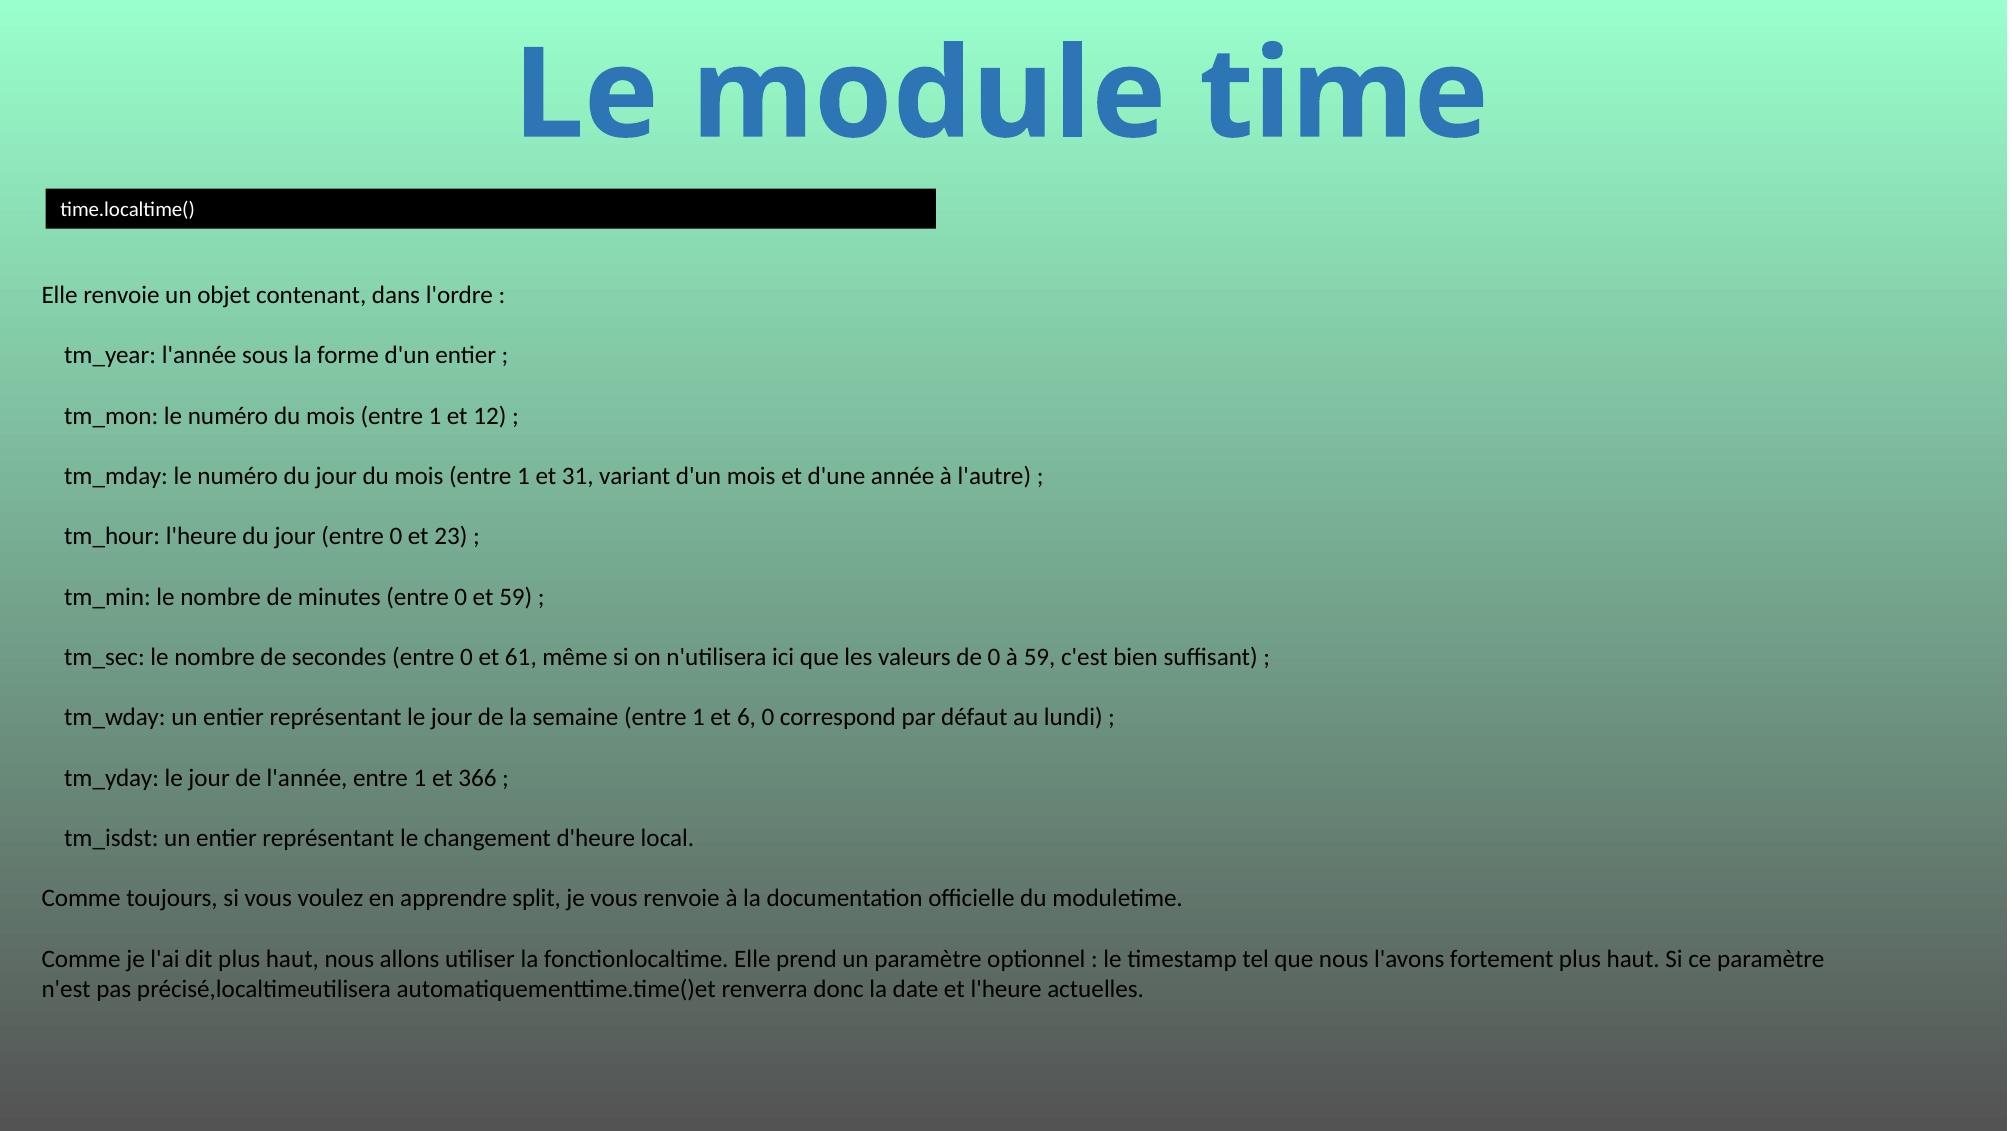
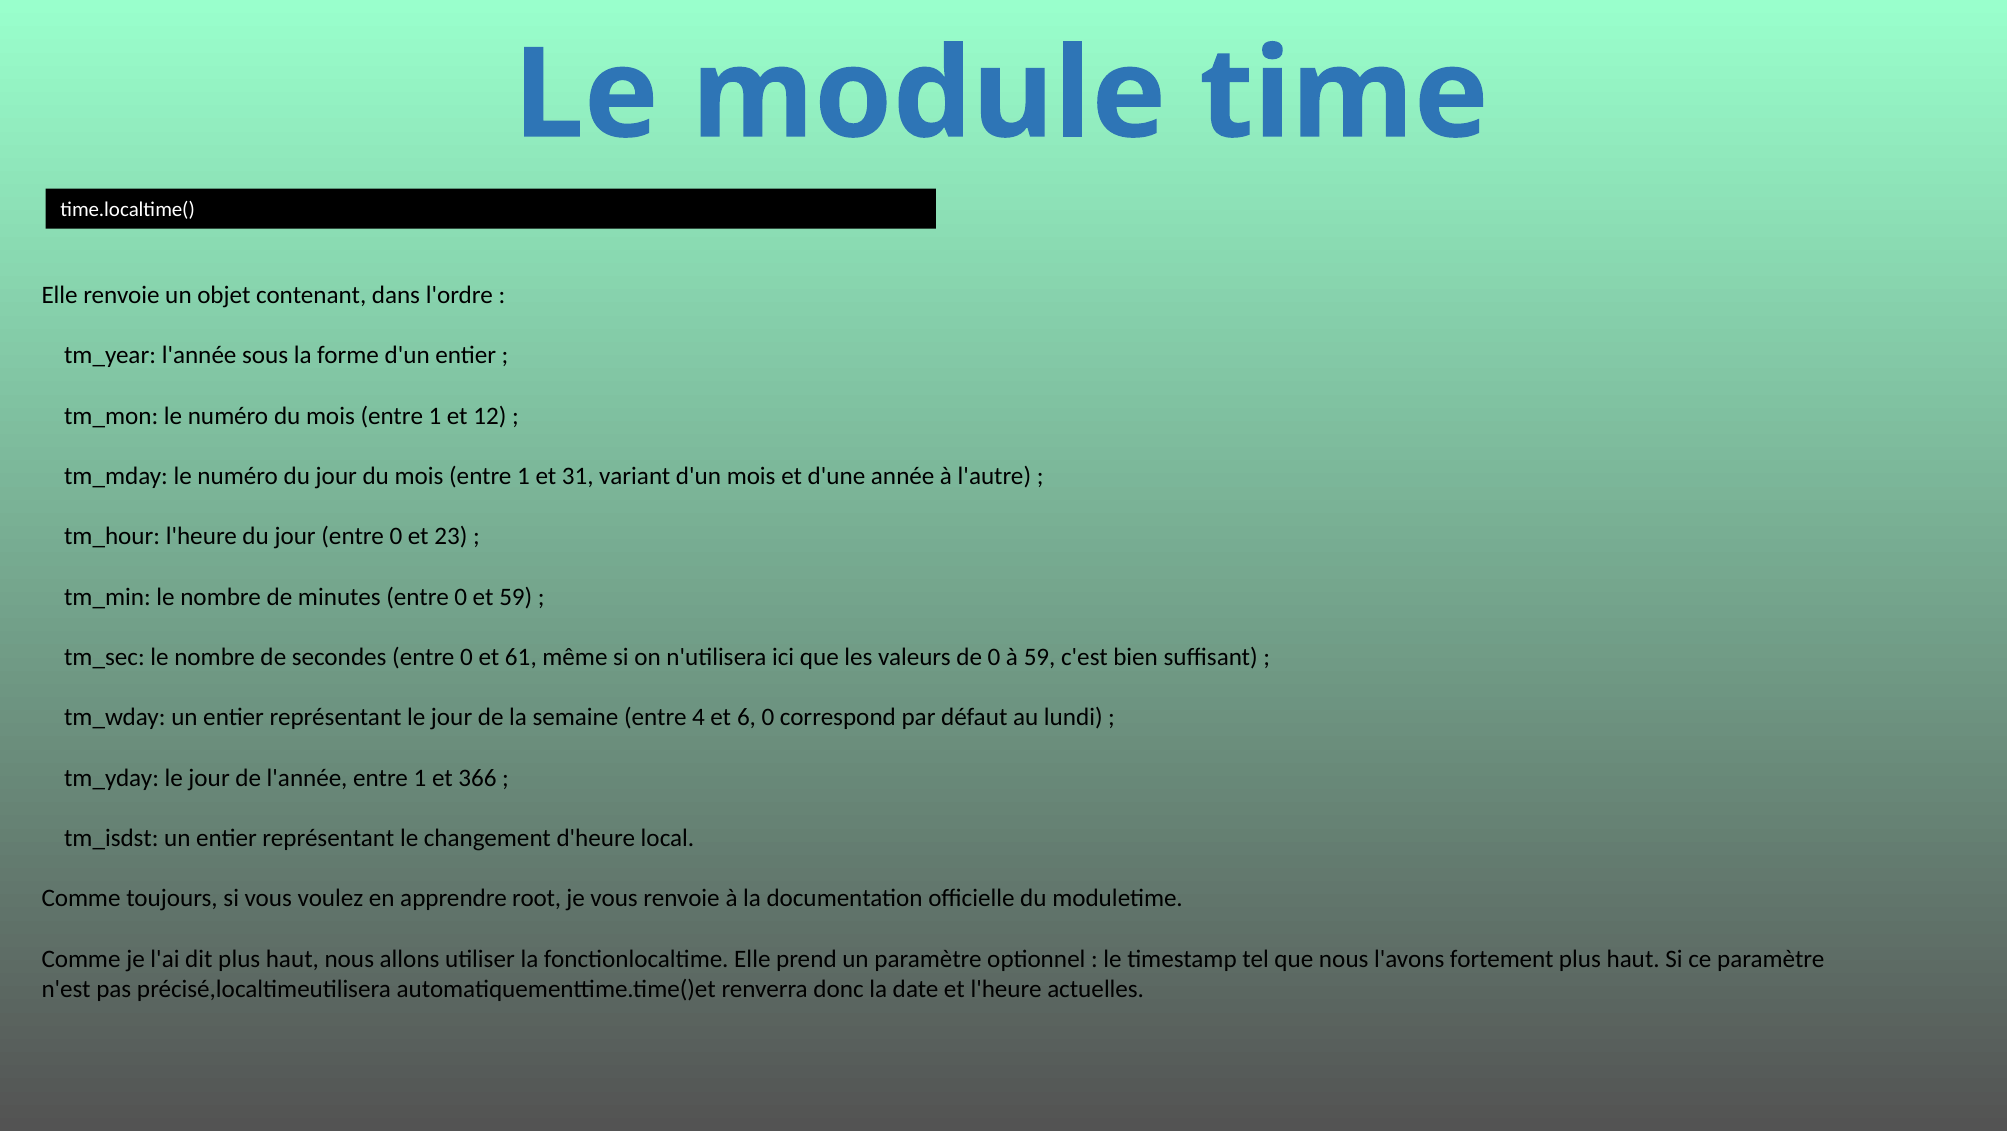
semaine entre 1: 1 -> 4
split: split -> root
